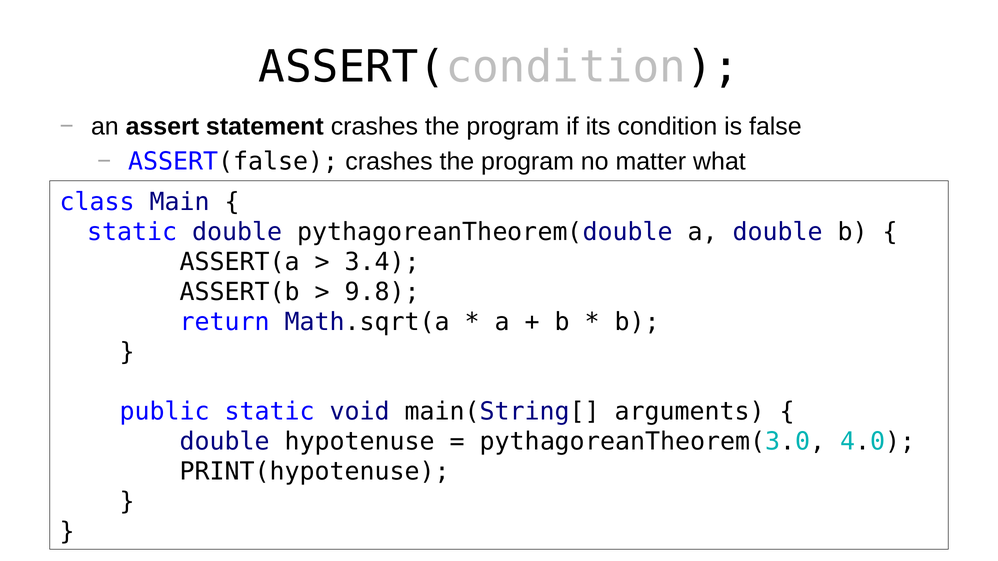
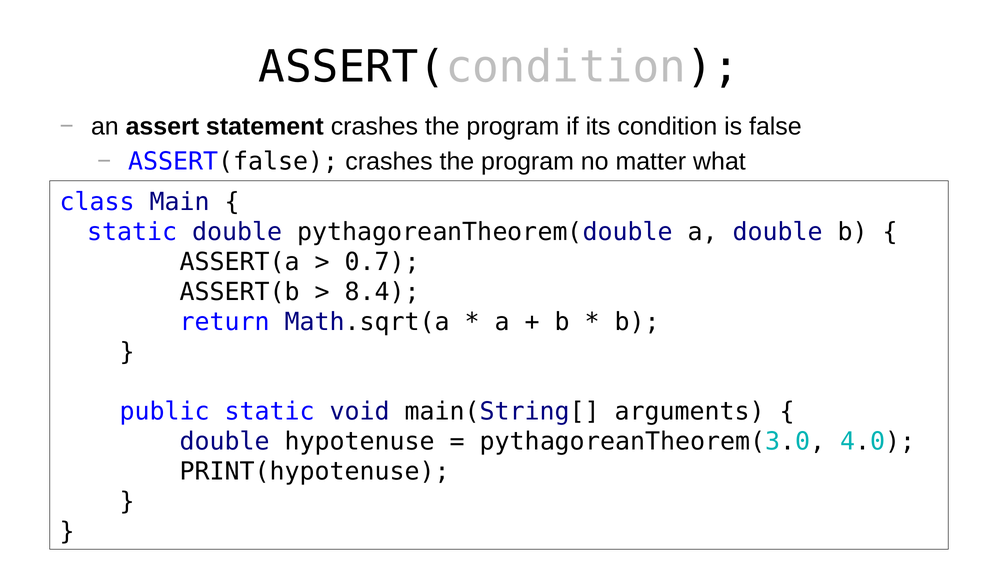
3.4: 3.4 -> 0.7
9.8: 9.8 -> 8.4
